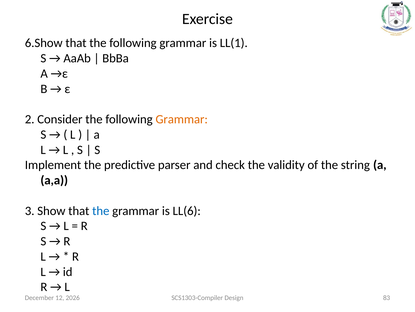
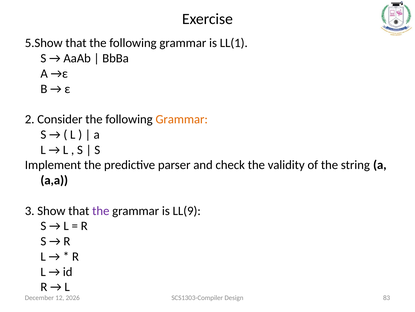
6.Show: 6.Show -> 5.Show
the at (101, 210) colour: blue -> purple
LL(6: LL(6 -> LL(9
